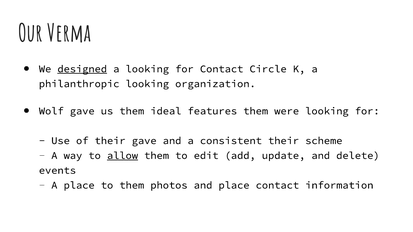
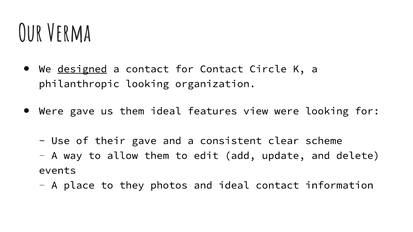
a looking: looking -> contact
Wolf at (51, 111): Wolf -> Were
features them: them -> view
consistent their: their -> clear
allow underline: present -> none
to them: them -> they
and place: place -> ideal
